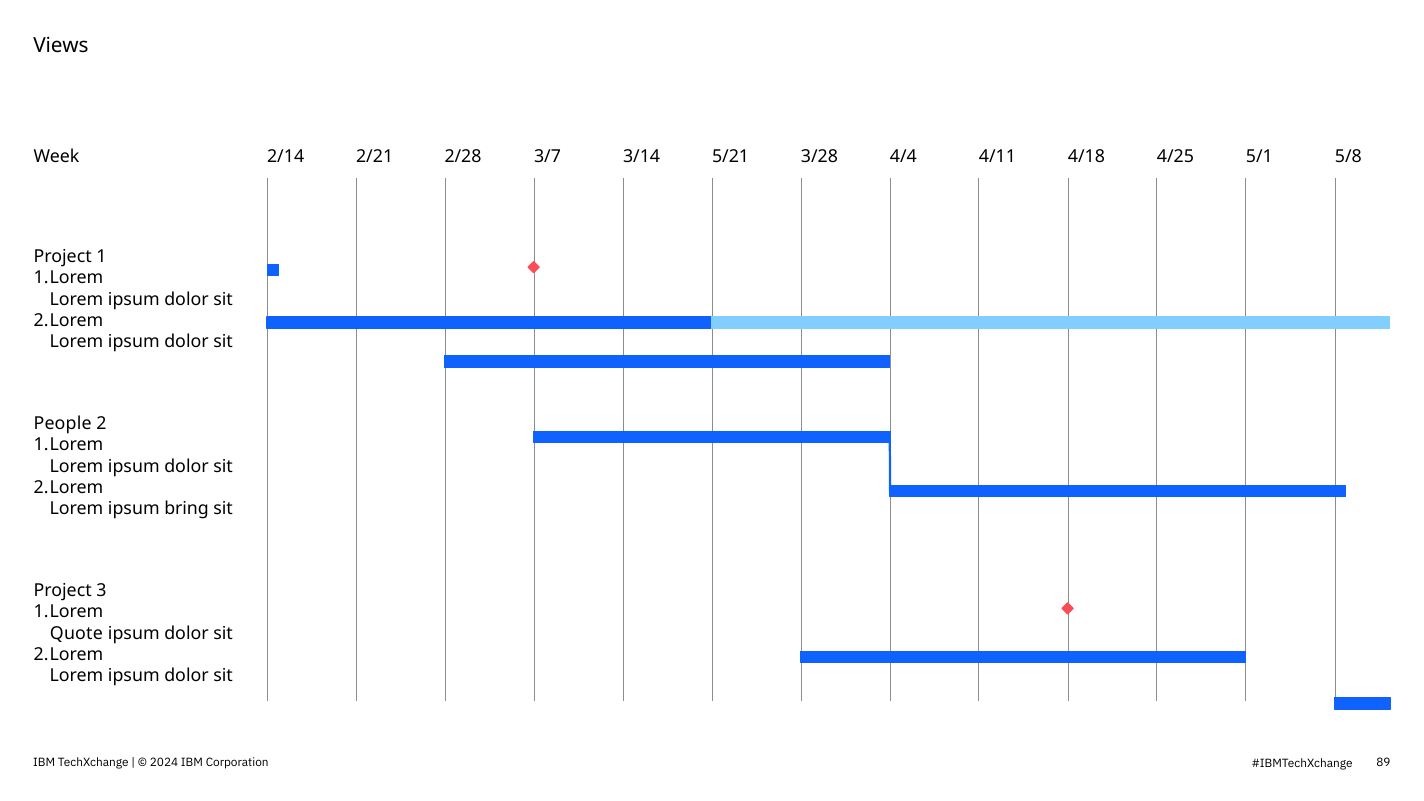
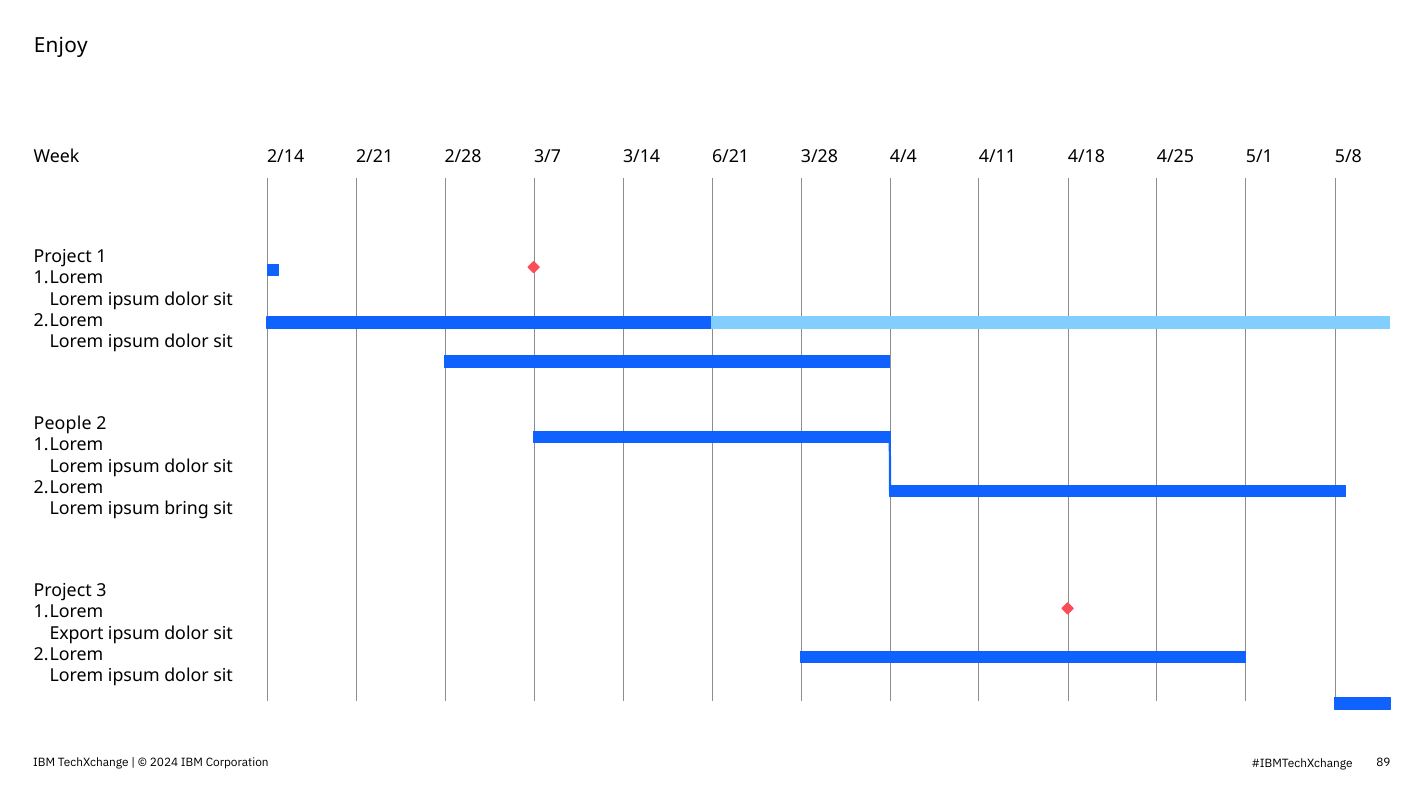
Views: Views -> Enjoy
5/21: 5/21 -> 6/21
Quote: Quote -> Export
